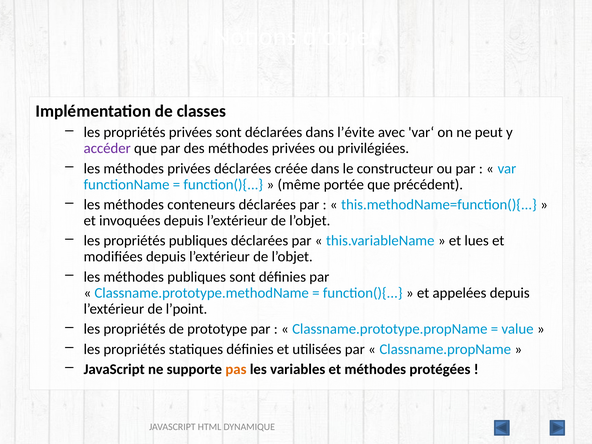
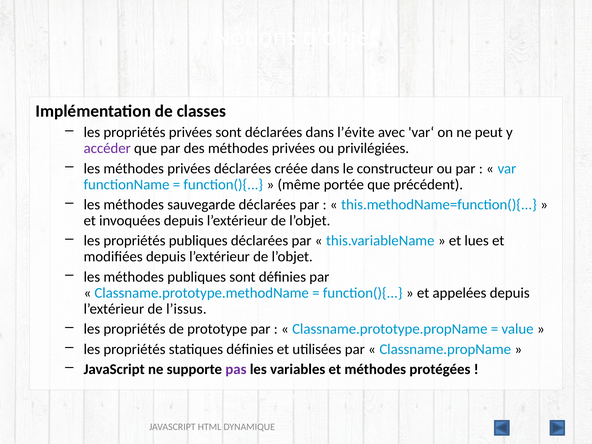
conteneurs: conteneurs -> sauvegarde
l’point: l’point -> l’issus
pas colour: orange -> purple
